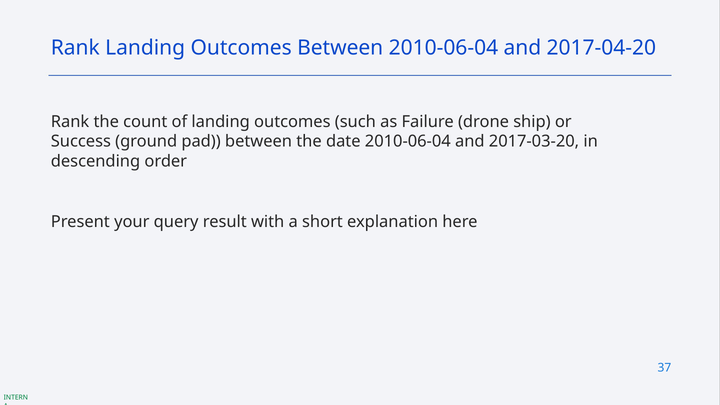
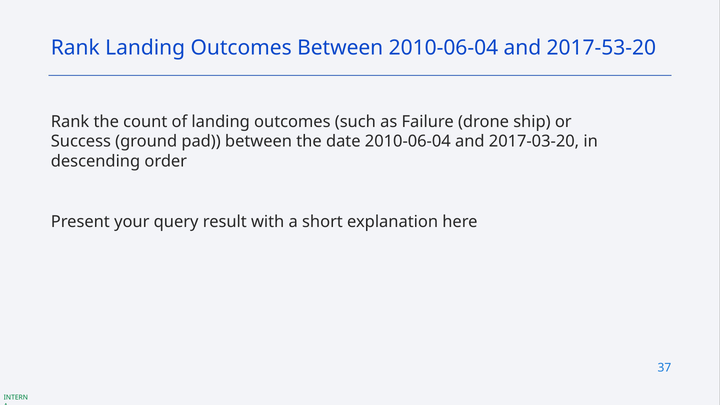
2017-04-20: 2017-04-20 -> 2017-53-20
